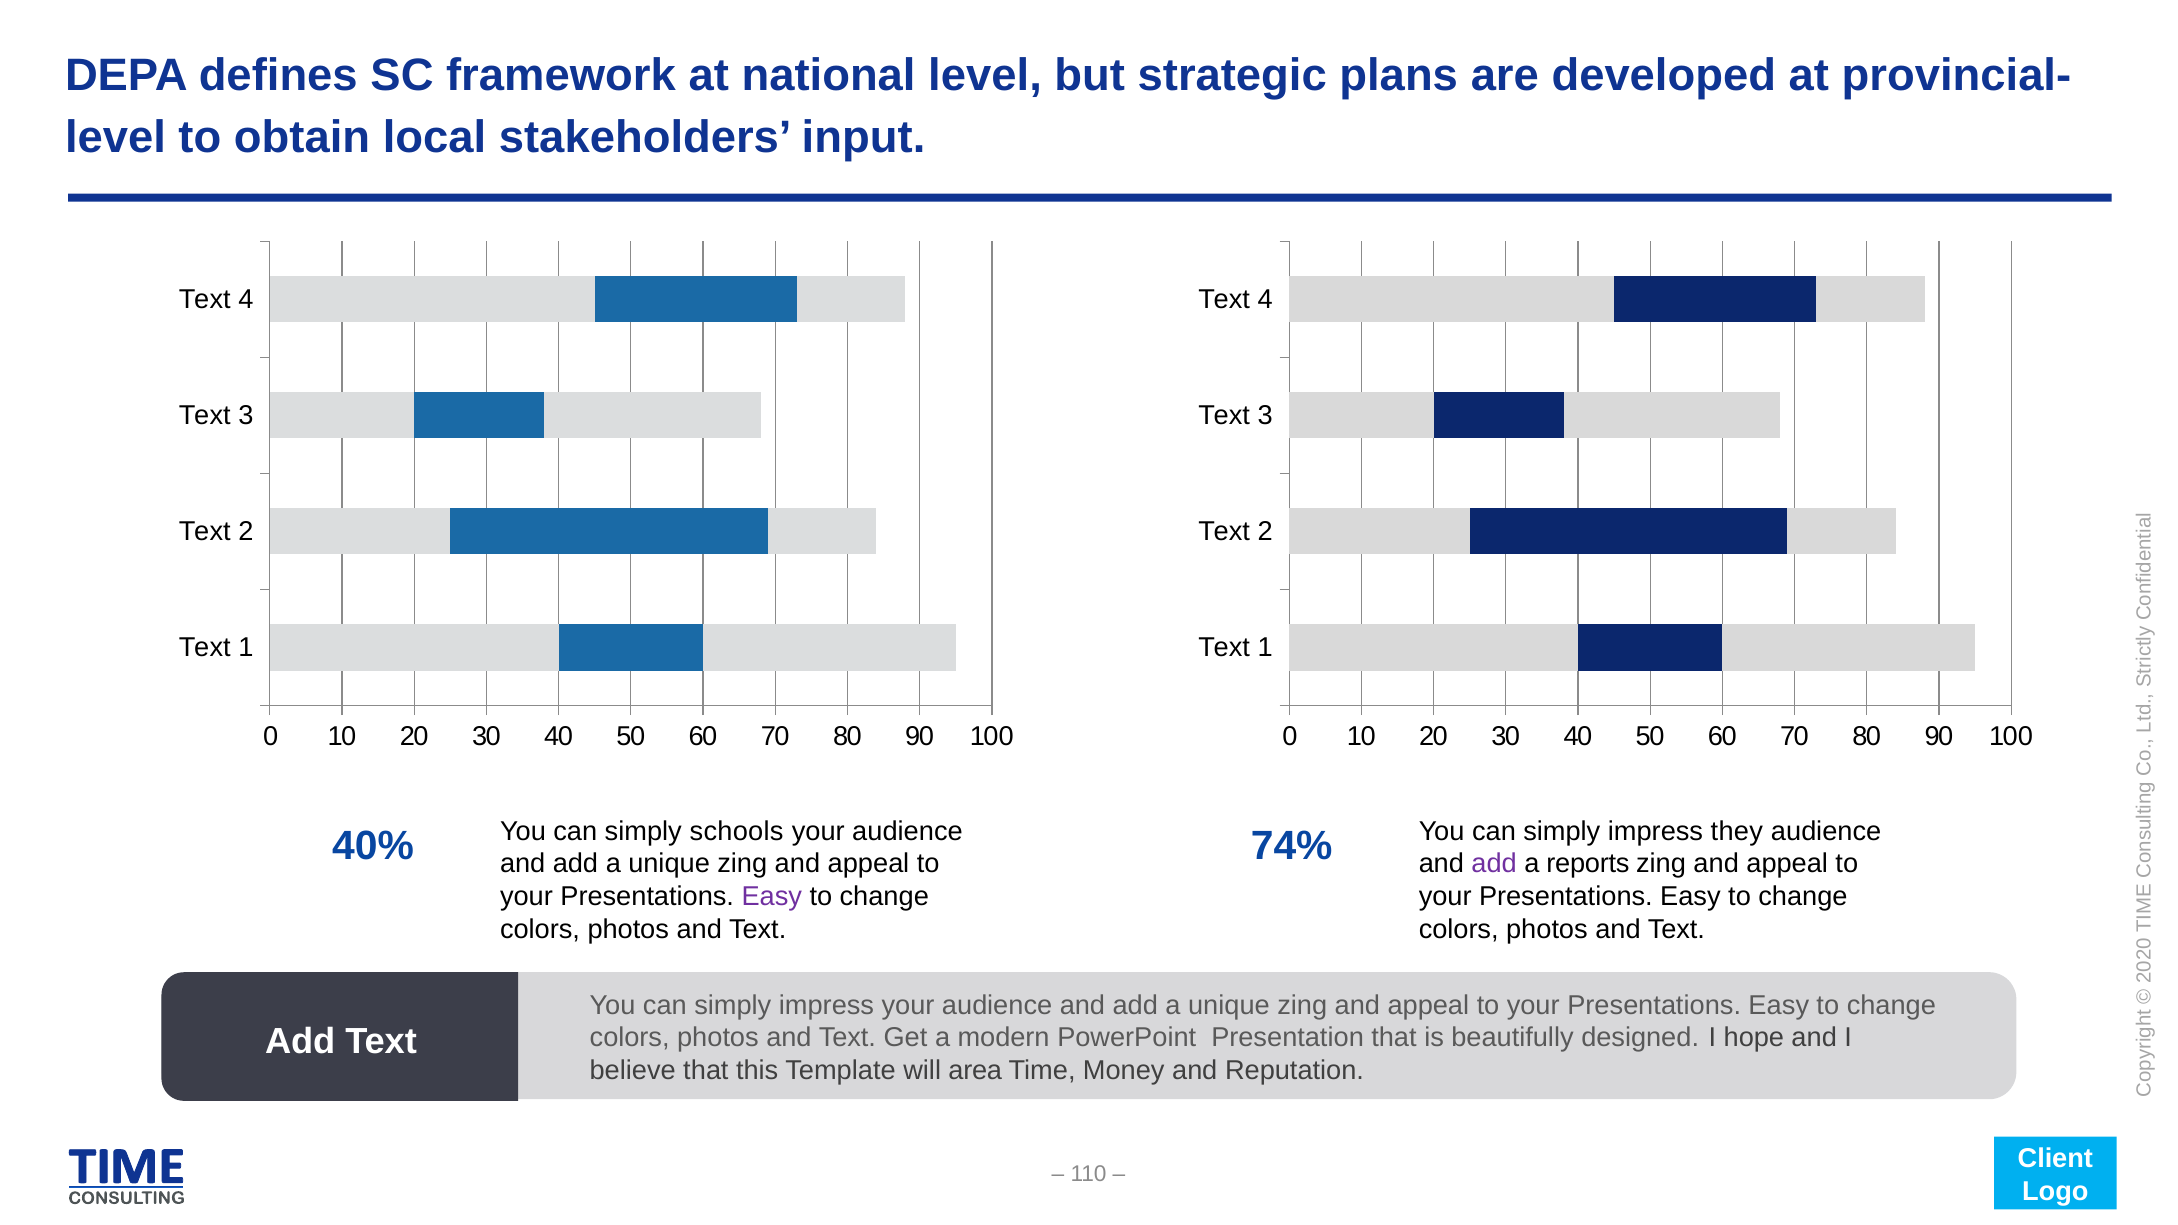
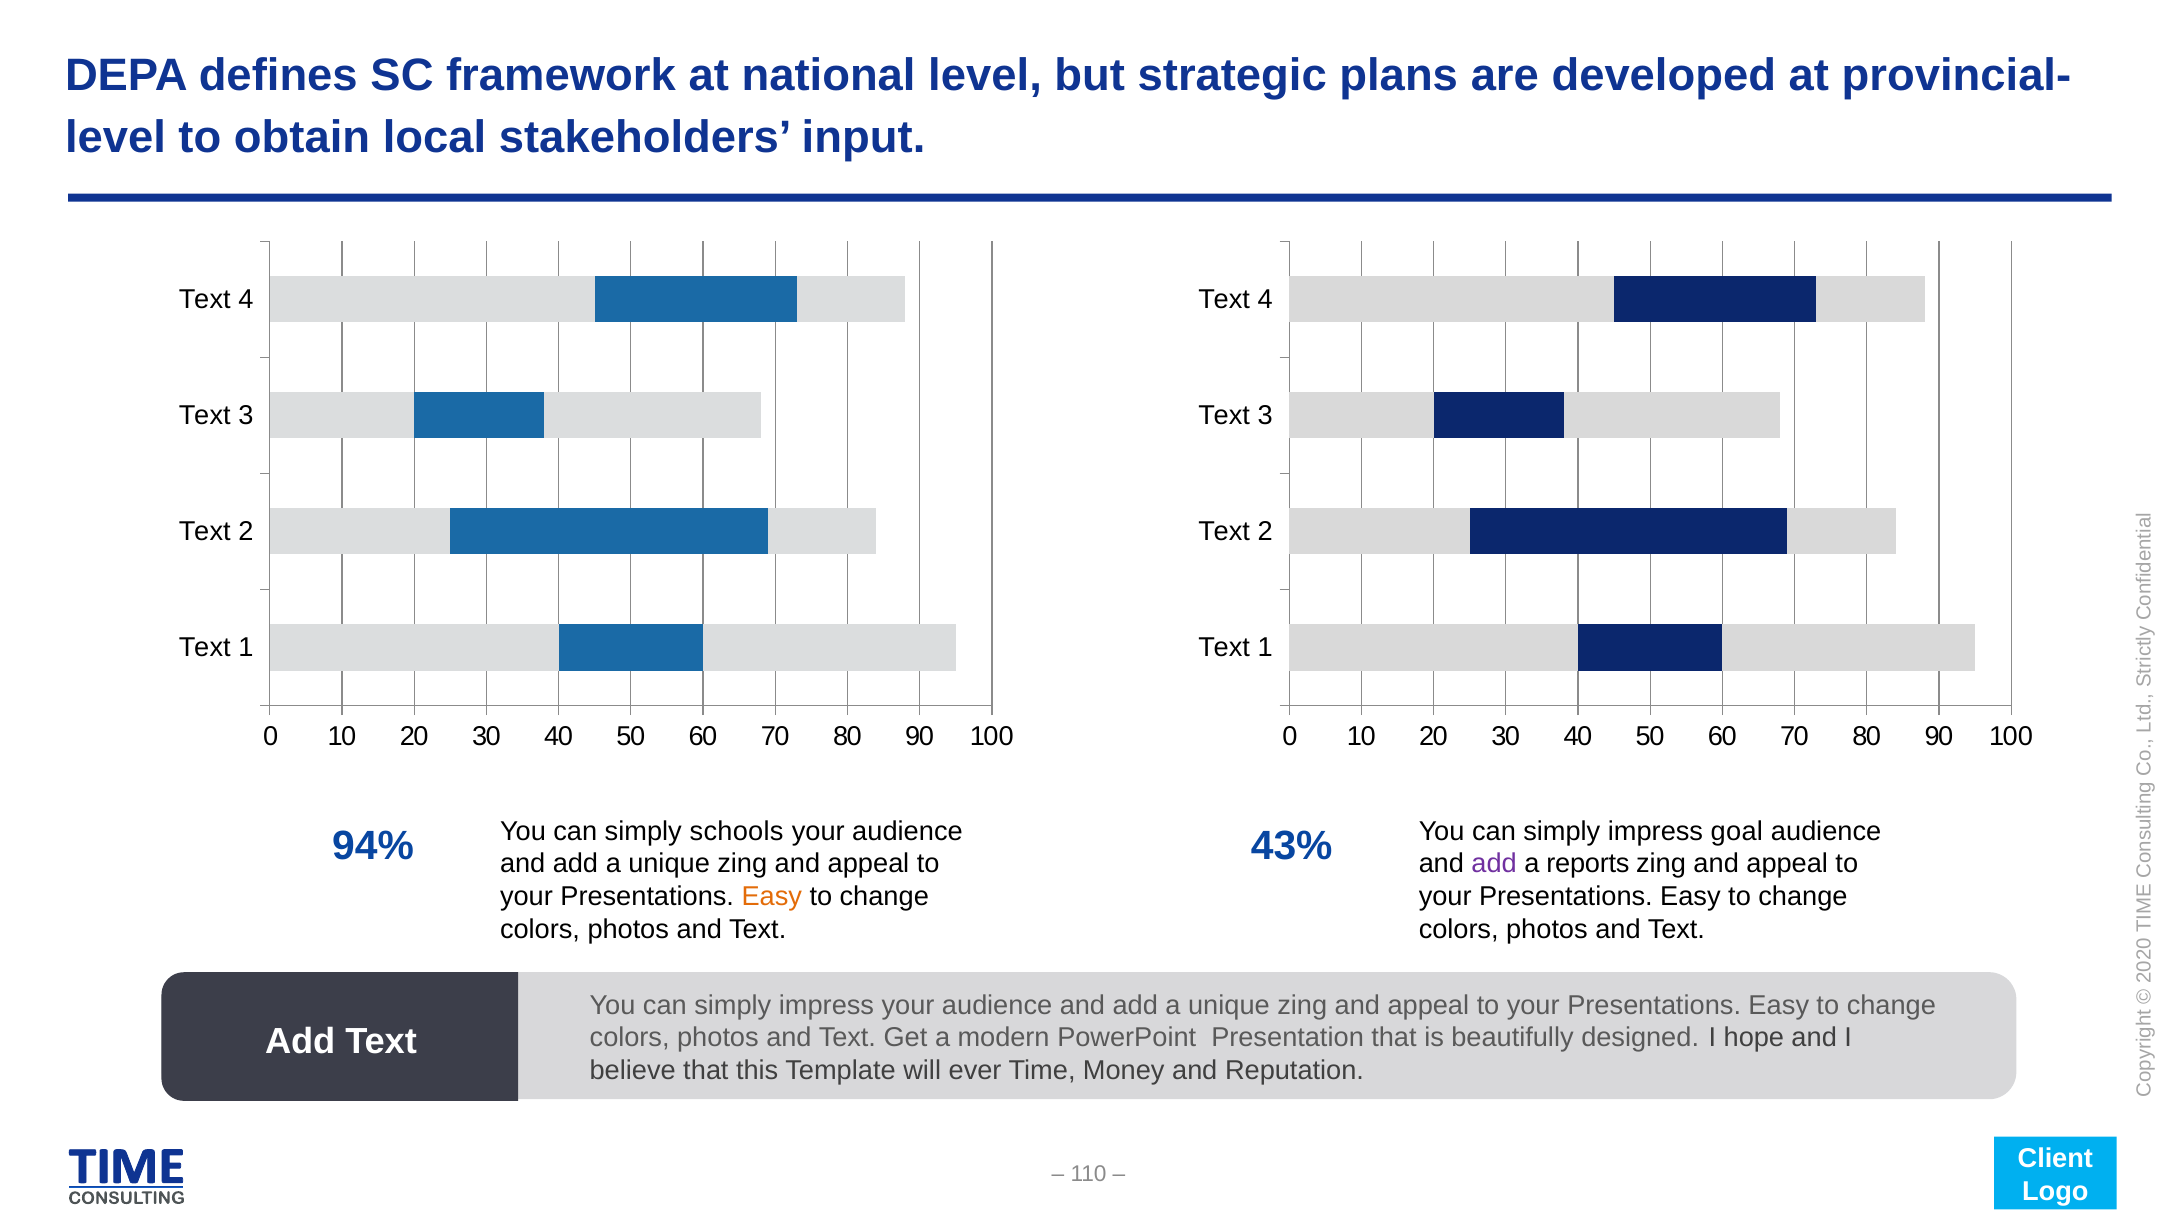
40%: 40% -> 94%
74%: 74% -> 43%
they: they -> goal
Easy at (772, 897) colour: purple -> orange
area: area -> ever
